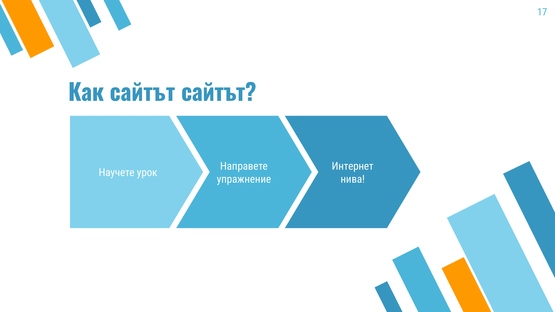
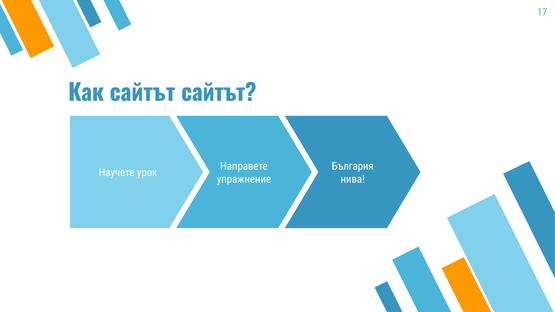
Интернет: Интернет -> България
